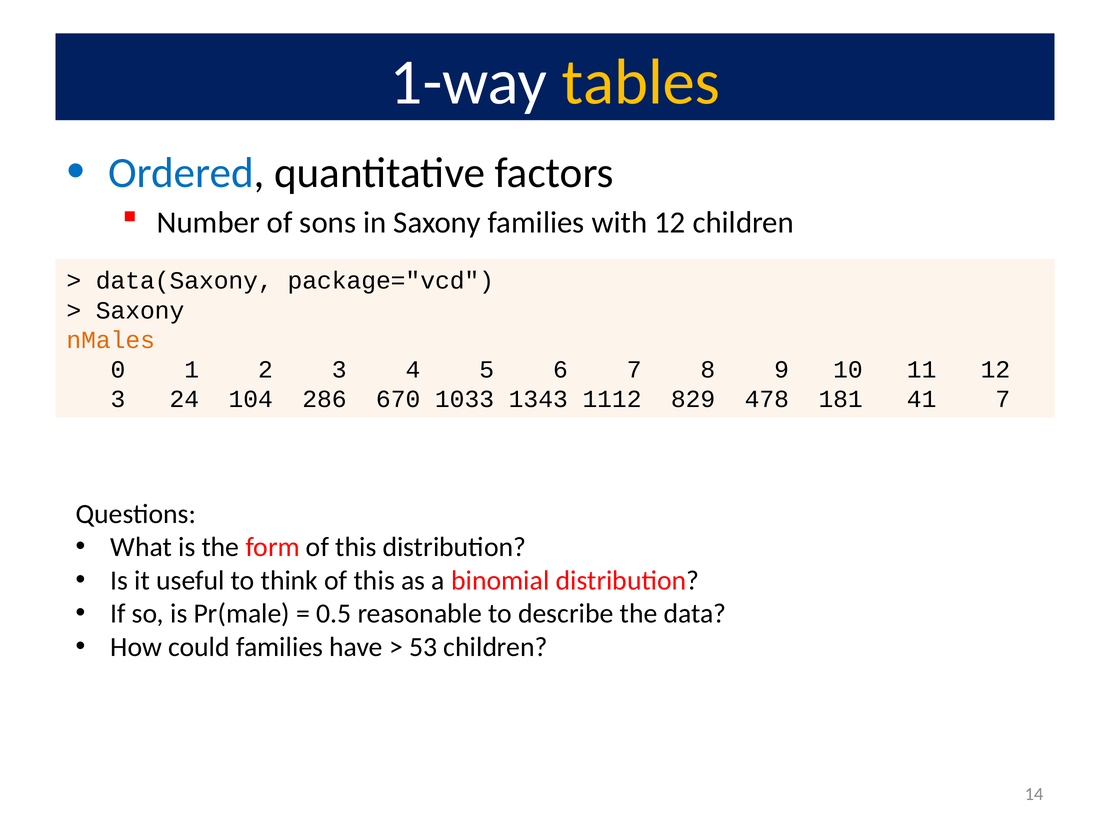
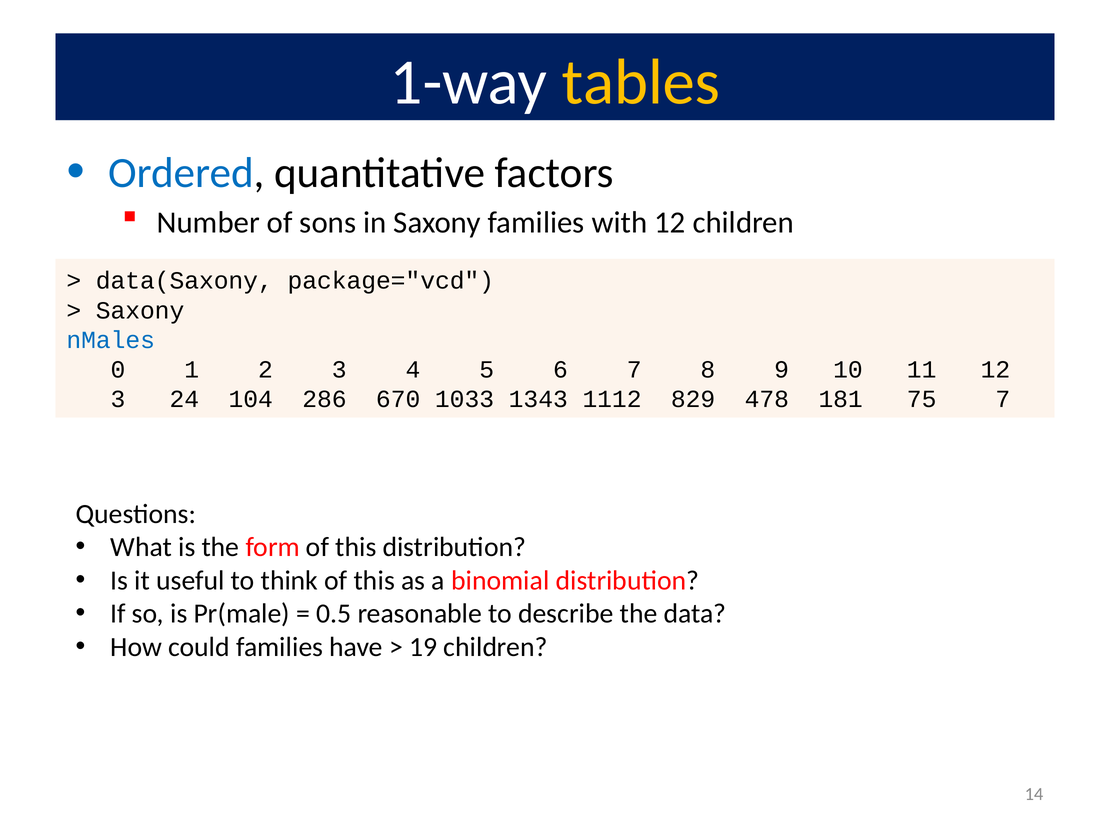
nMales colour: orange -> blue
41: 41 -> 75
53: 53 -> 19
